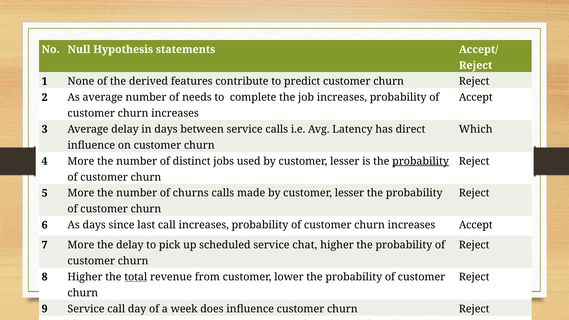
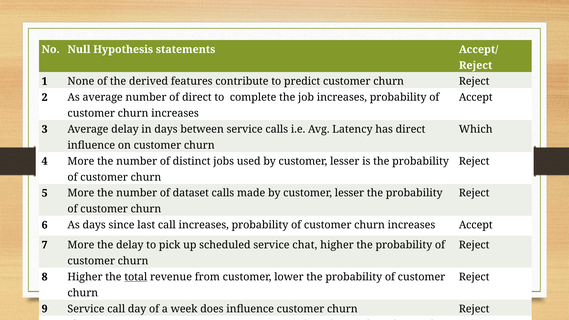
of needs: needs -> direct
probability at (421, 161) underline: present -> none
of churns: churns -> dataset
